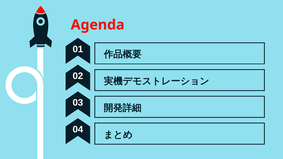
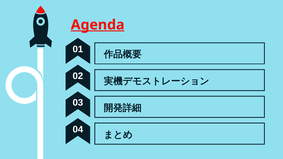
Agenda underline: none -> present
